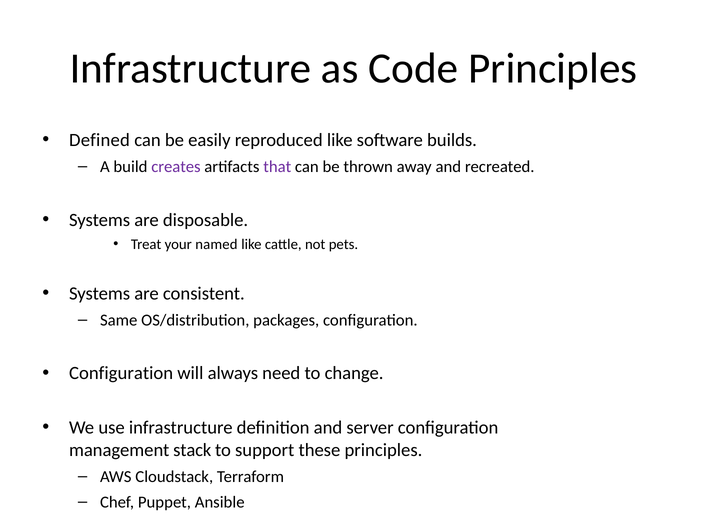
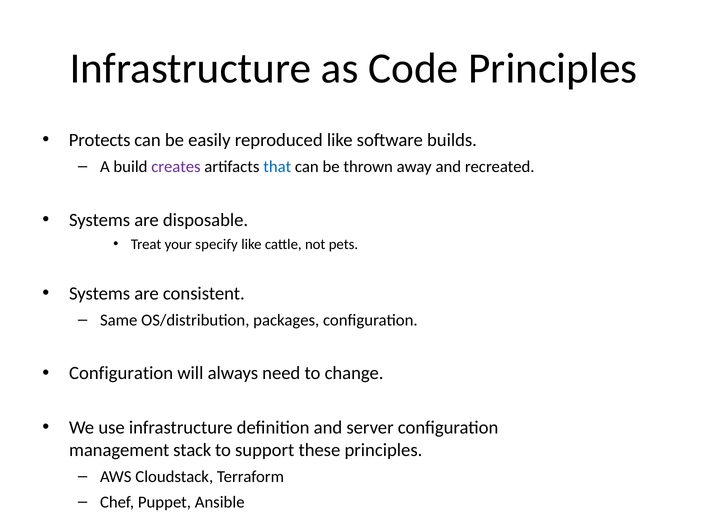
Defined: Defined -> Protects
that colour: purple -> blue
named: named -> specify
